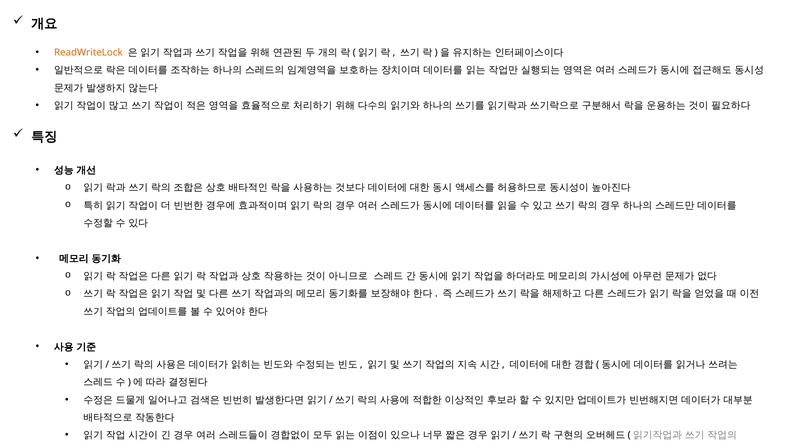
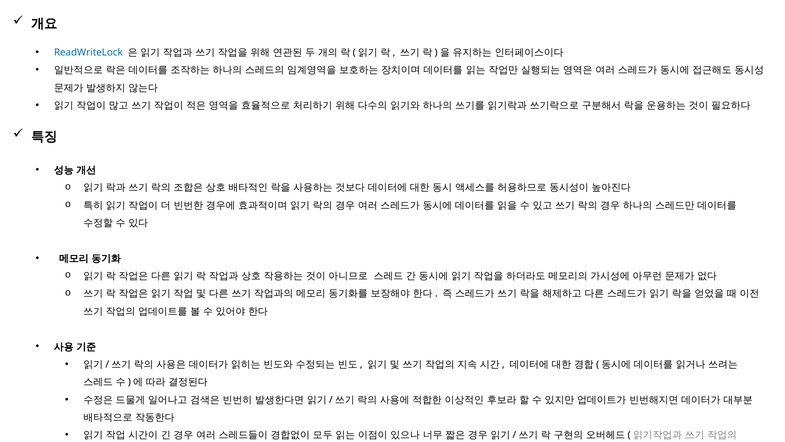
ReadWriteLock colour: orange -> blue
